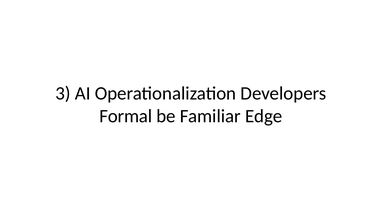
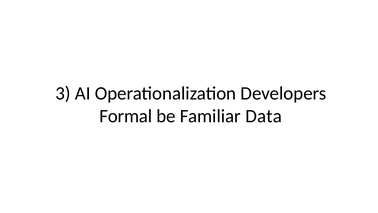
Edge: Edge -> Data
